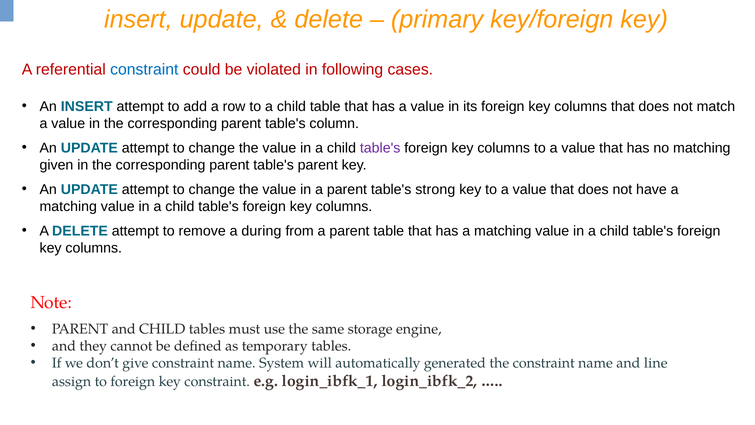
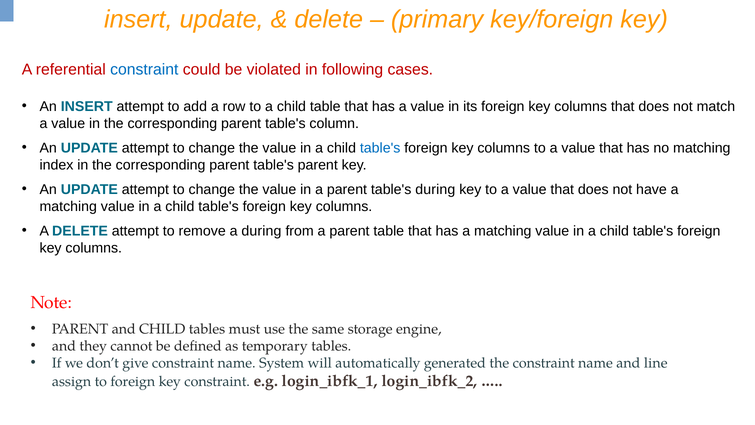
table's at (380, 148) colour: purple -> blue
given: given -> index
table's strong: strong -> during
